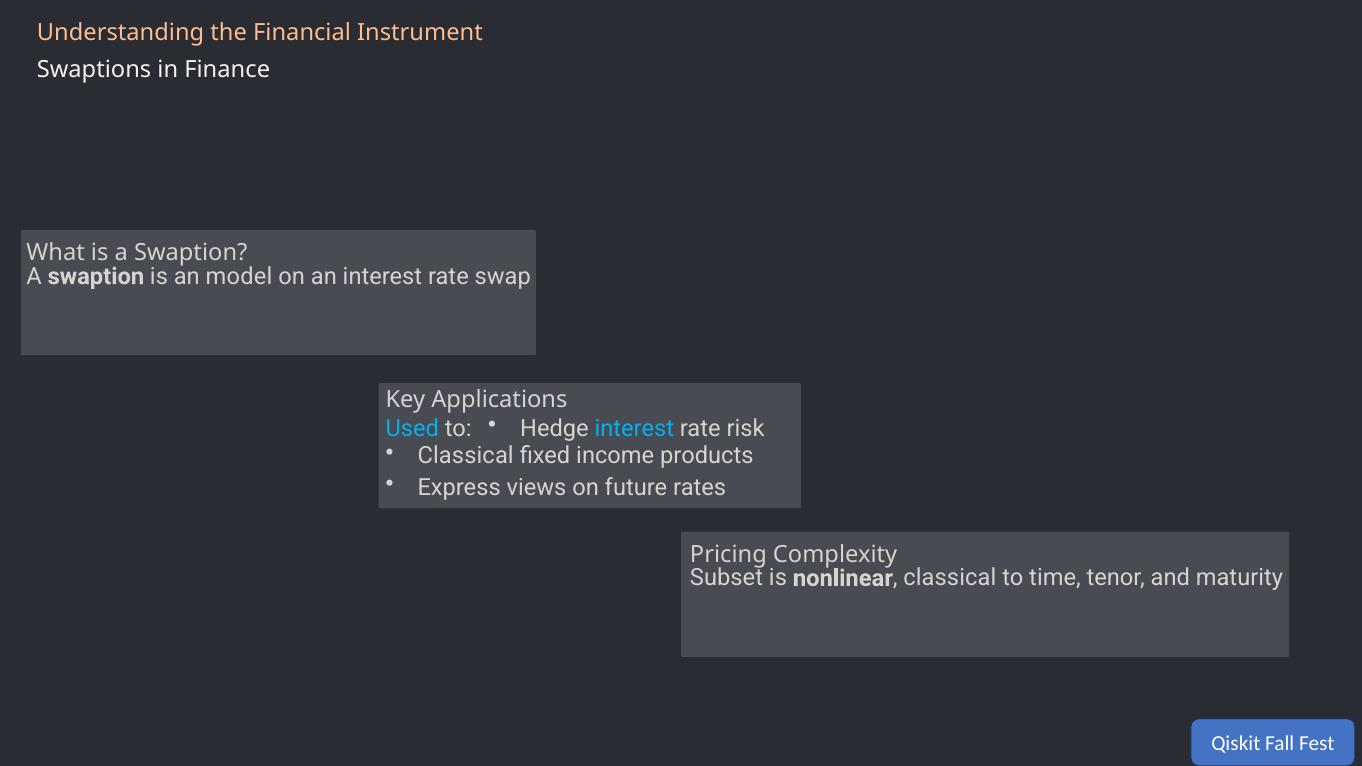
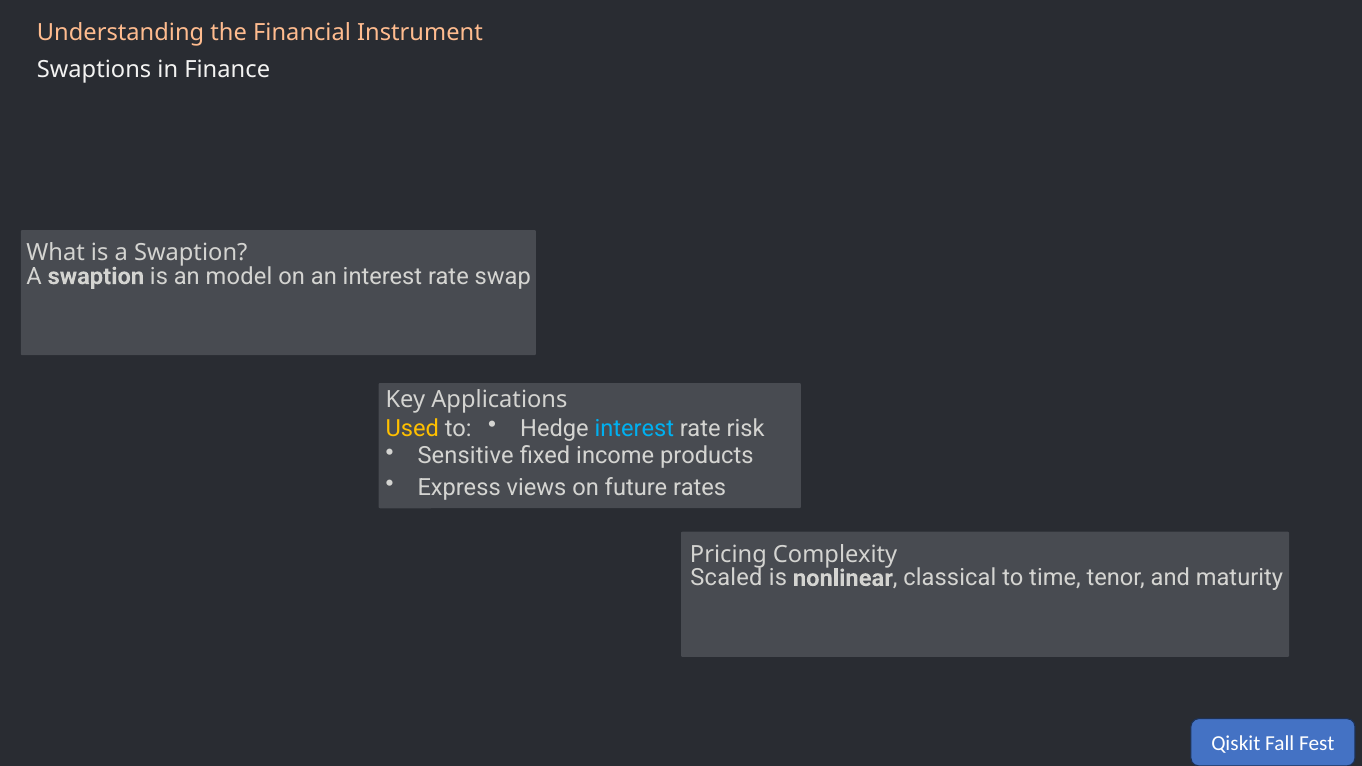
Used colour: light blue -> yellow
Classical at (466, 456): Classical -> Sensitive
Subset: Subset -> Scaled
